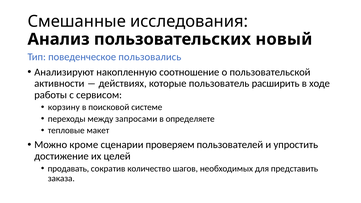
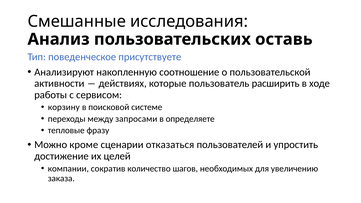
новый: новый -> оставь
пользовались: пользовались -> присутствуете
макет: макет -> фразу
проверяем: проверяем -> отказаться
продавать: продавать -> компании
представить: представить -> увеличению
